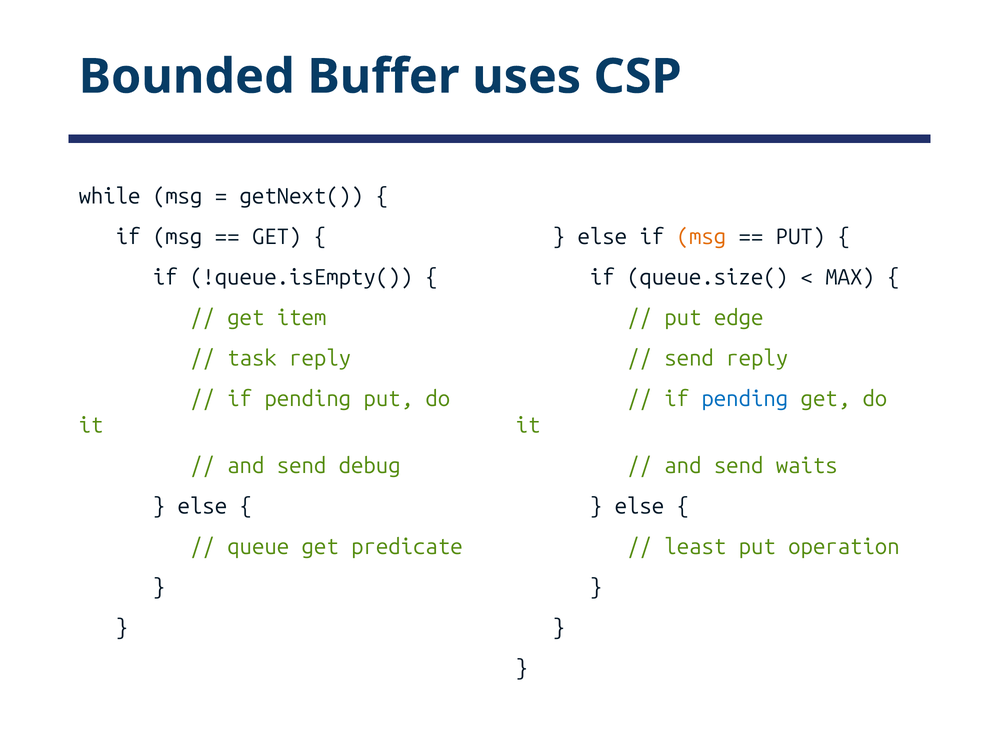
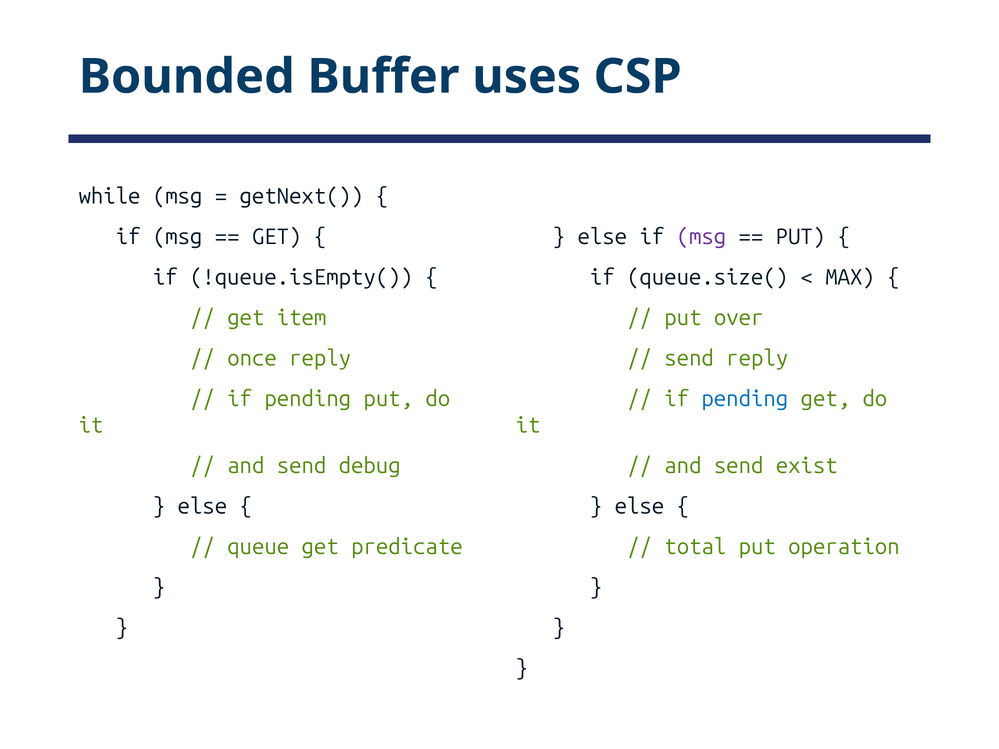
msg at (701, 237) colour: orange -> purple
edge: edge -> over
task: task -> once
waits: waits -> exist
least: least -> total
